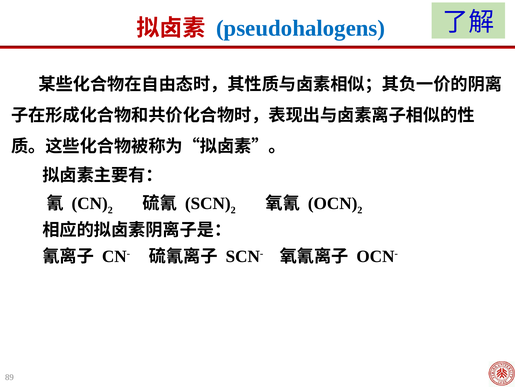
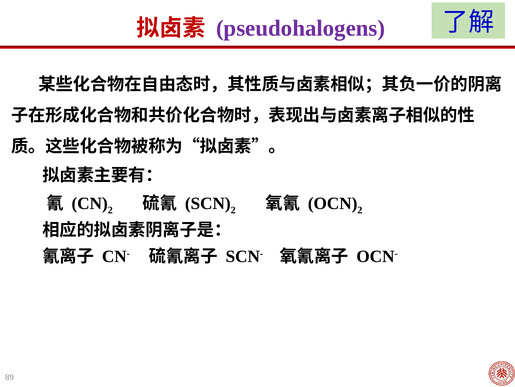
pseudohalogens colour: blue -> purple
